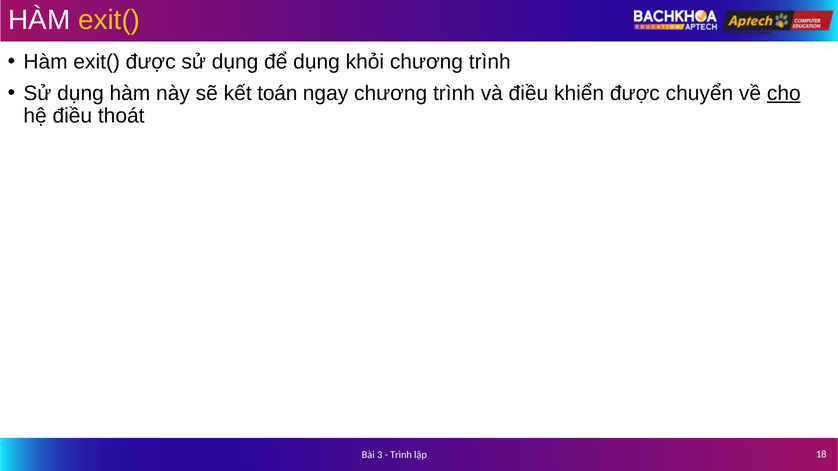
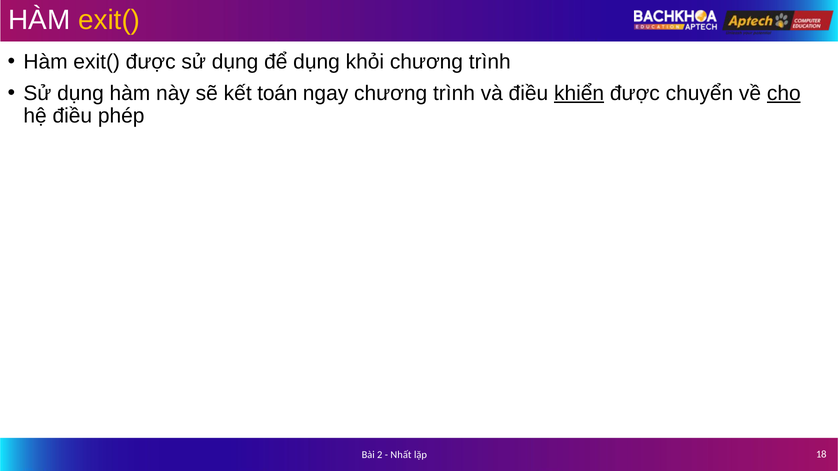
khiển underline: none -> present
thoát: thoát -> phép
3: 3 -> 2
Trình at (401, 455): Trình -> Nhất
